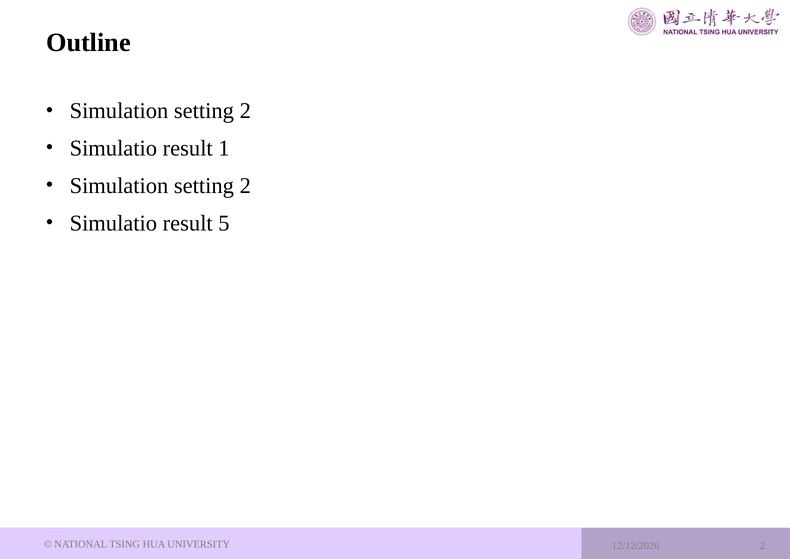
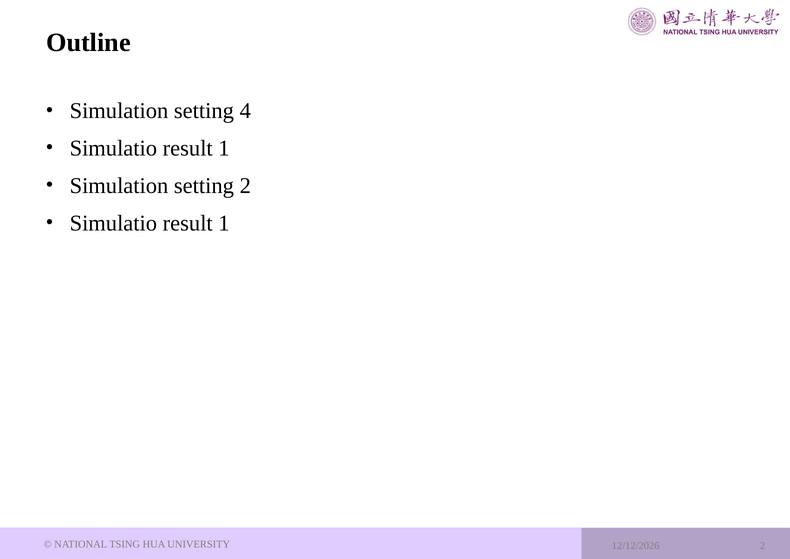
2 at (245, 111): 2 -> 4
5 at (224, 223): 5 -> 1
